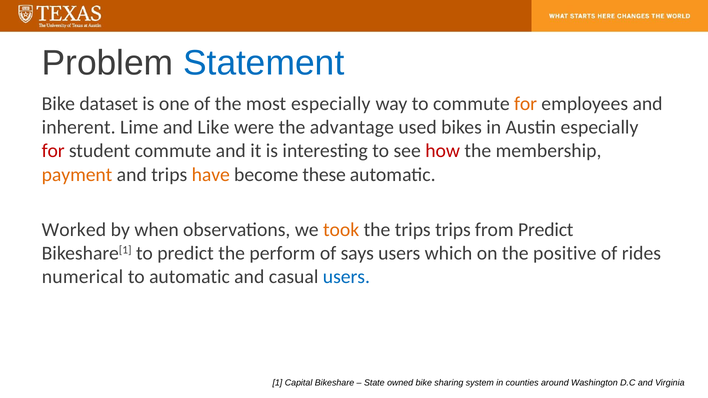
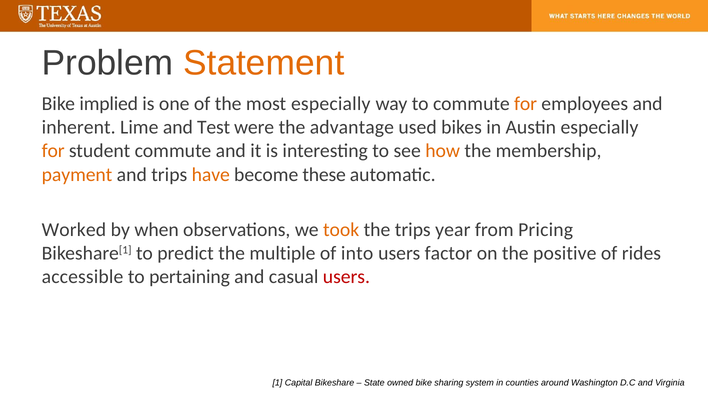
Statement colour: blue -> orange
dataset: dataset -> implied
Like: Like -> Test
for at (53, 151) colour: red -> orange
how colour: red -> orange
trips trips: trips -> year
from Predict: Predict -> Pricing
perform: perform -> multiple
says: says -> into
which: which -> factor
numerical: numerical -> accessible
to automatic: automatic -> pertaining
users at (346, 277) colour: blue -> red
